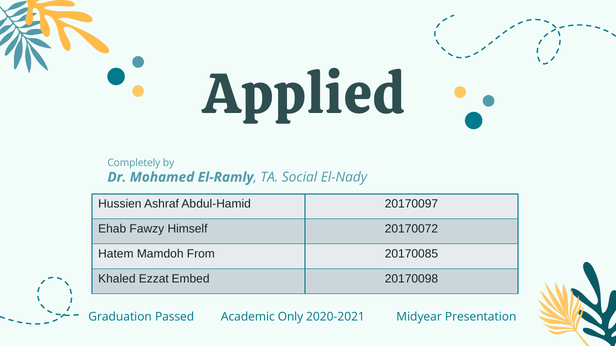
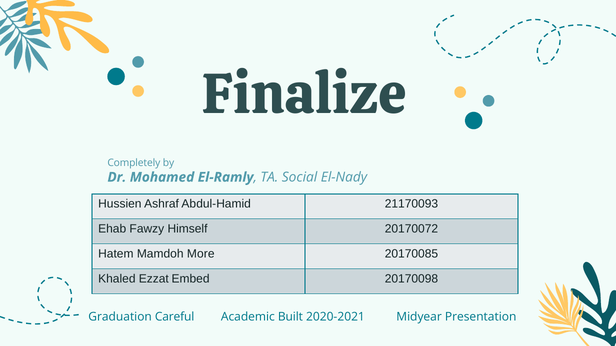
Applied: Applied -> Finalize
20170097: 20170097 -> 21170093
From: From -> More
Passed: Passed -> Careful
Only: Only -> Built
